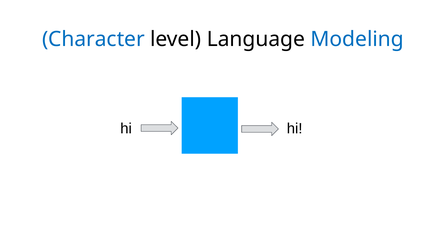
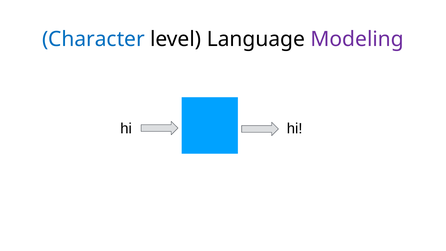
Modeling colour: blue -> purple
